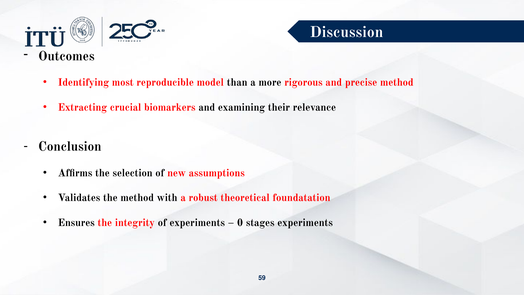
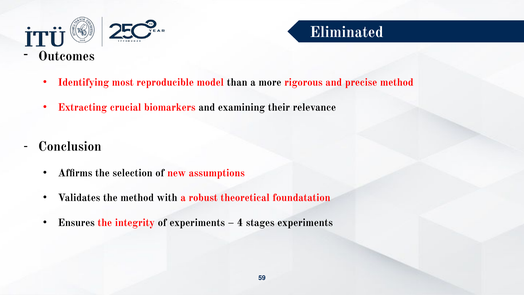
Discussion: Discussion -> Eliminated
0: 0 -> 4
